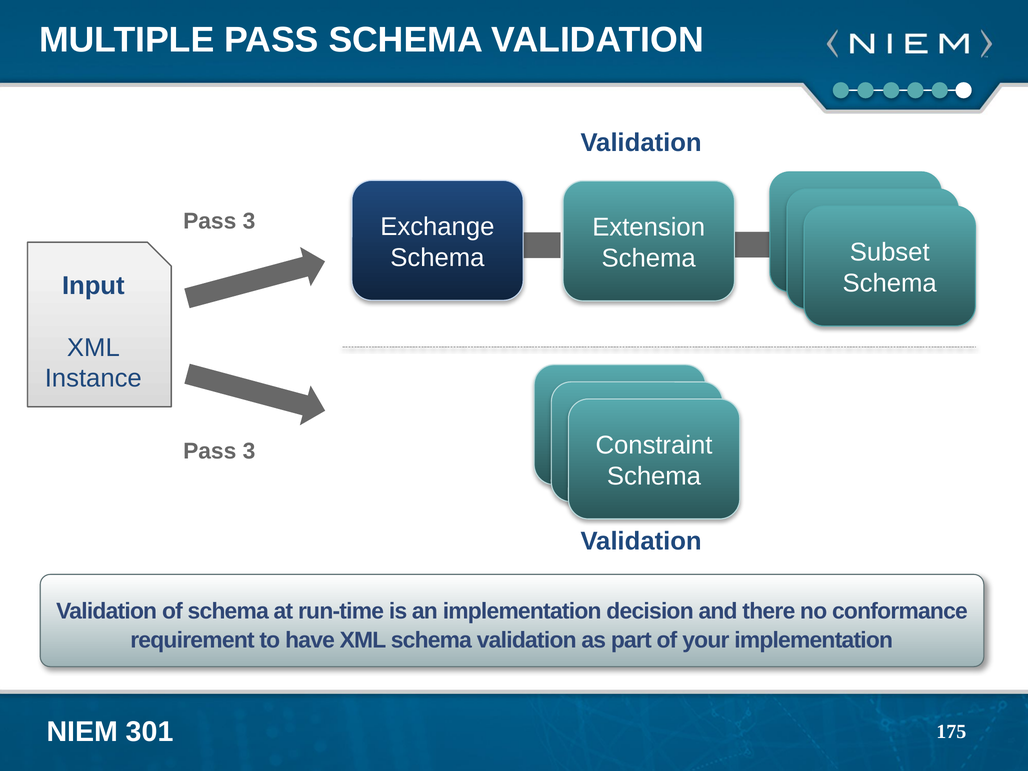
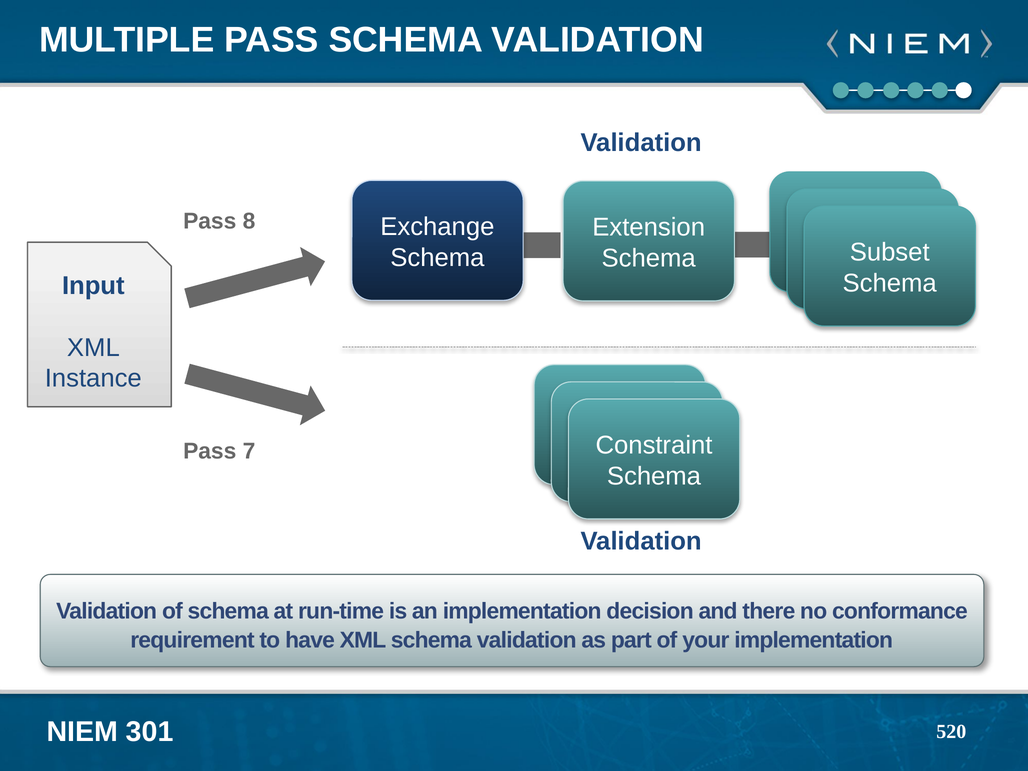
3 at (249, 221): 3 -> 8
3 at (249, 451): 3 -> 7
175: 175 -> 520
